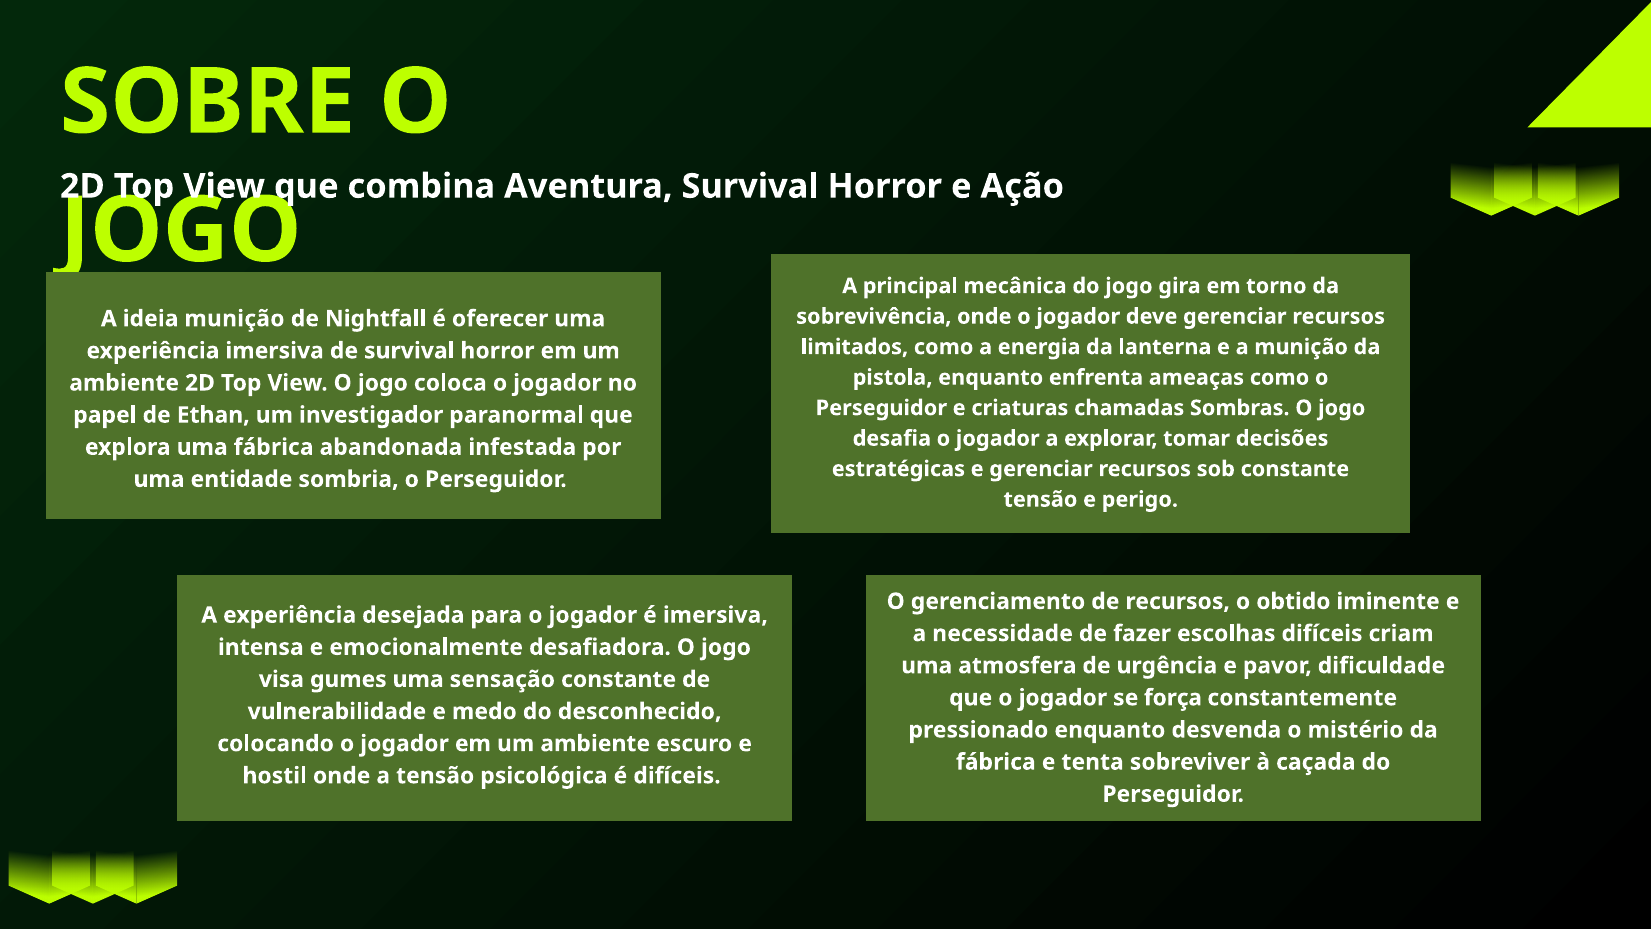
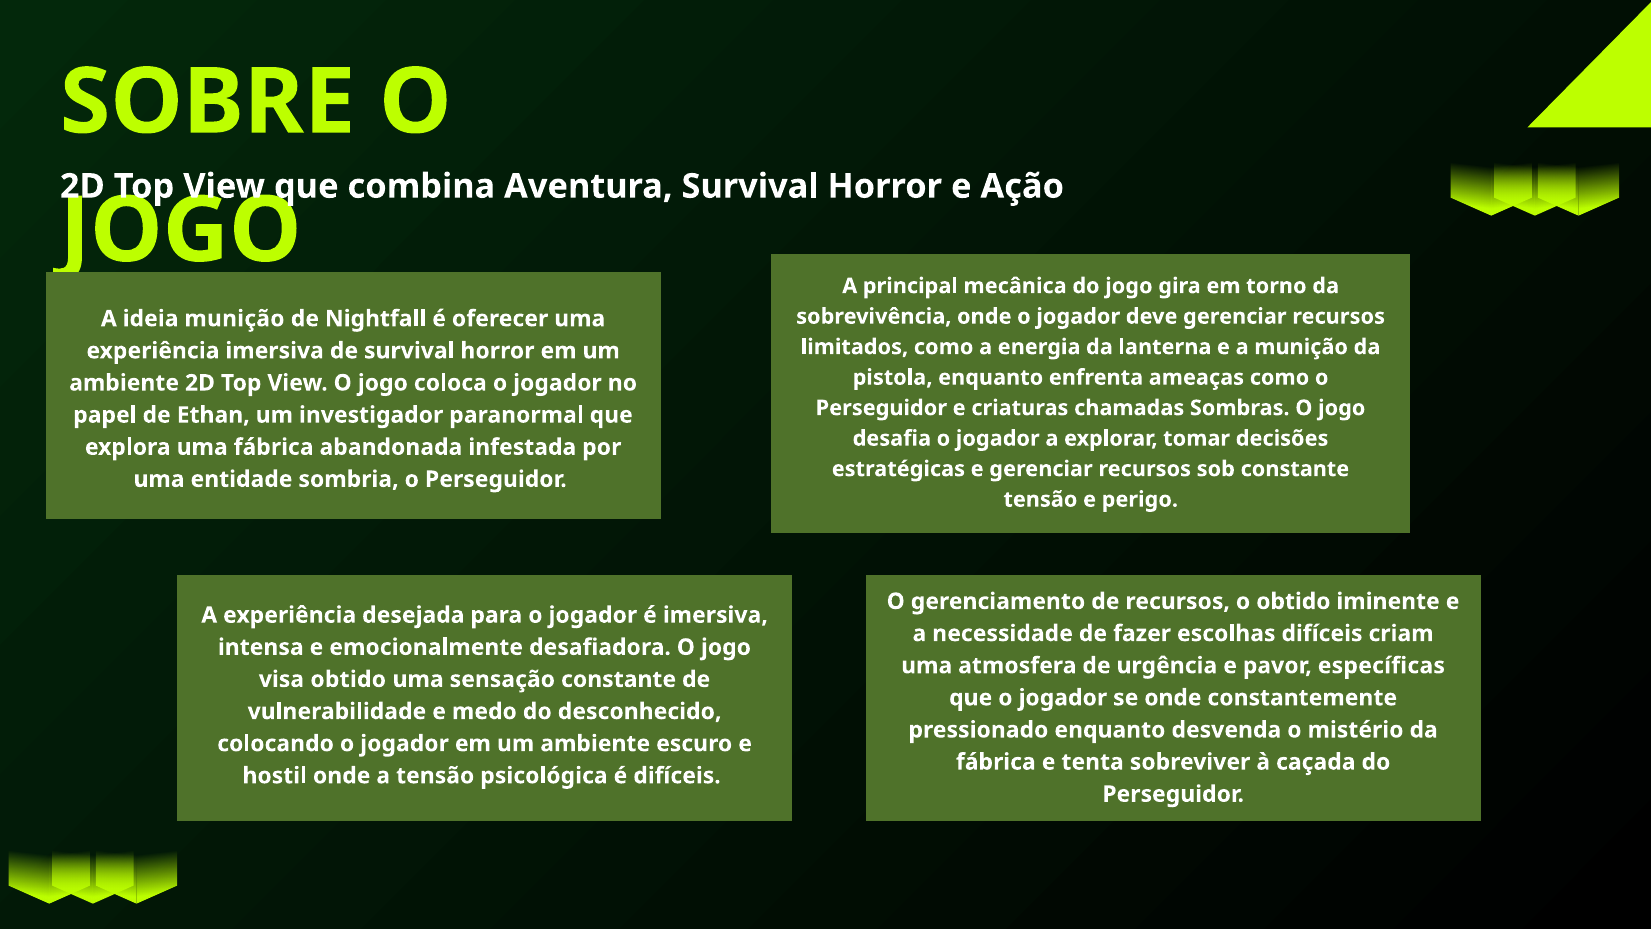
dificuldade: dificuldade -> específicas
visa gumes: gumes -> obtido
se força: força -> onde
